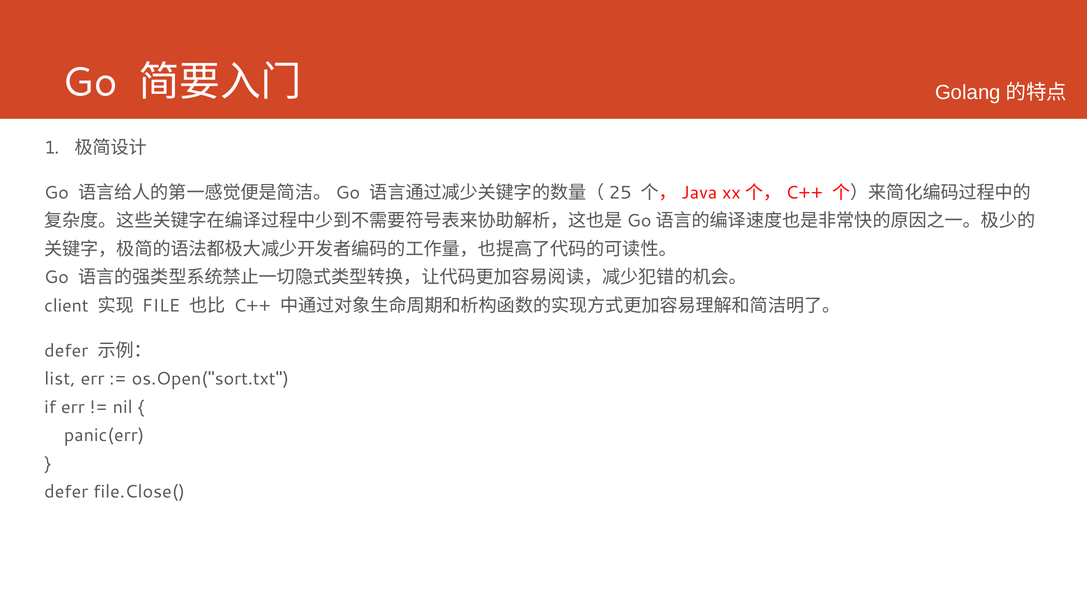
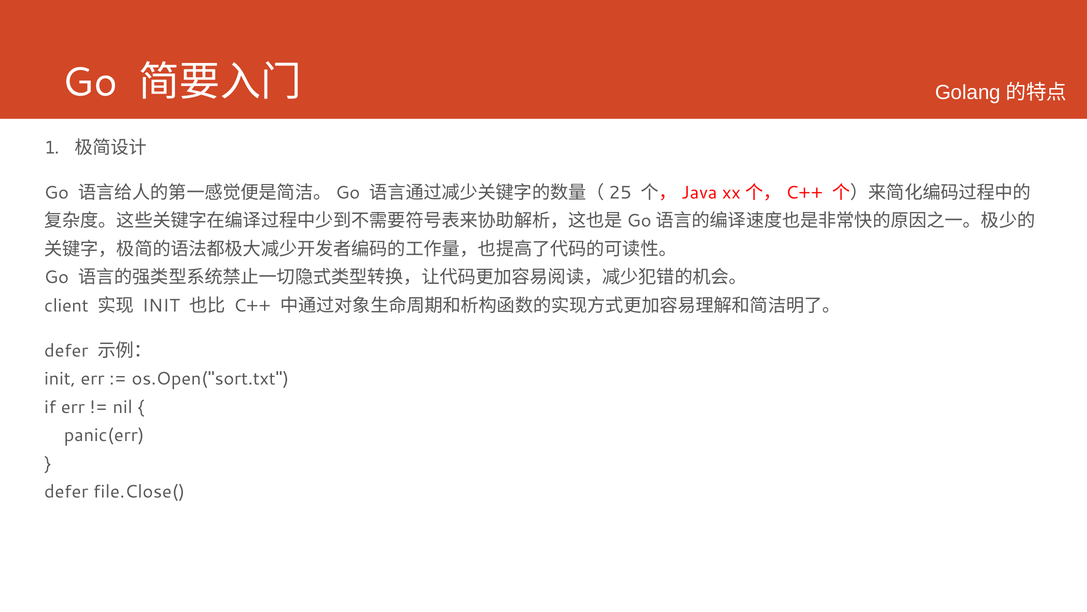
FILE at (161, 305): FILE -> INIT
list at (60, 379): list -> init
